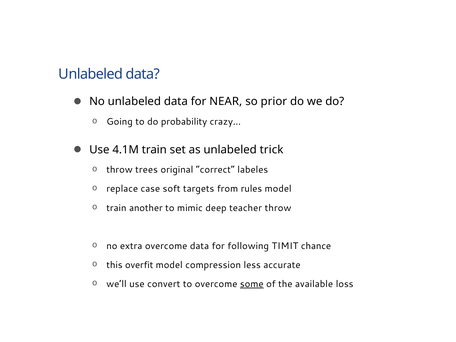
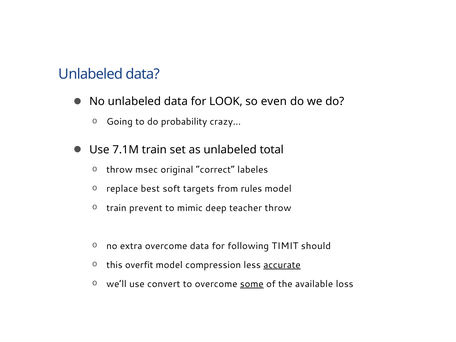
NEAR: NEAR -> LOOK
prior: prior -> even
4.1M: 4.1M -> 7.1M
trick: trick -> total
trees: trees -> msec
case: case -> best
another: another -> prevent
chance: chance -> should
accurate underline: none -> present
